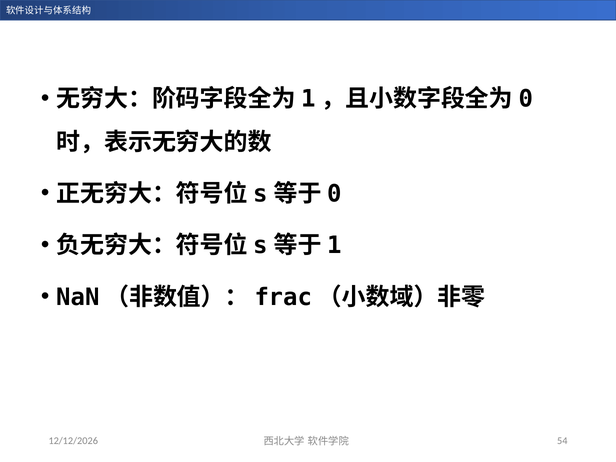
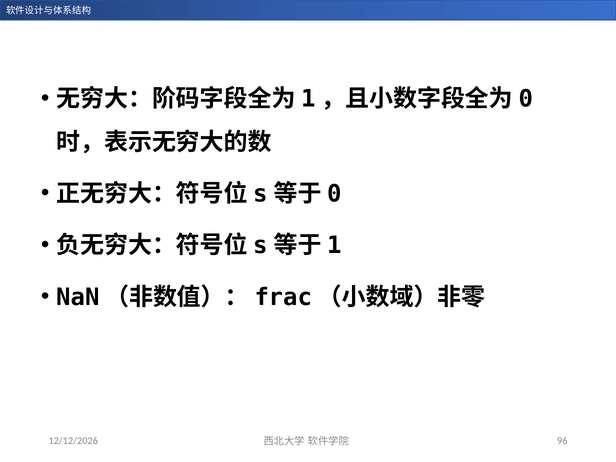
54: 54 -> 96
